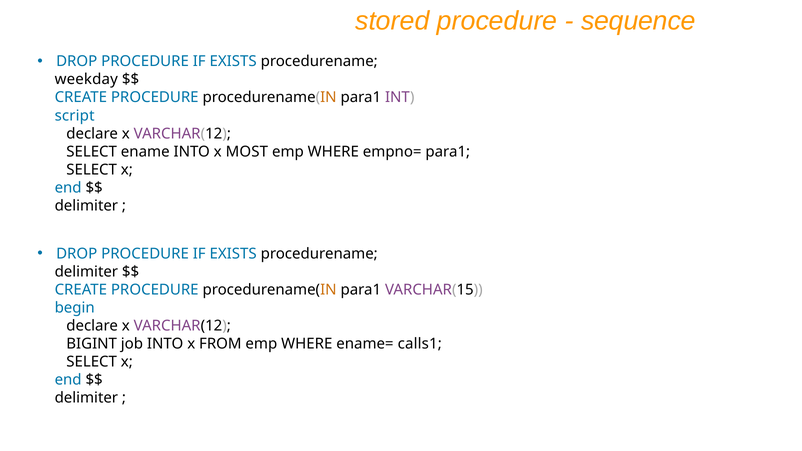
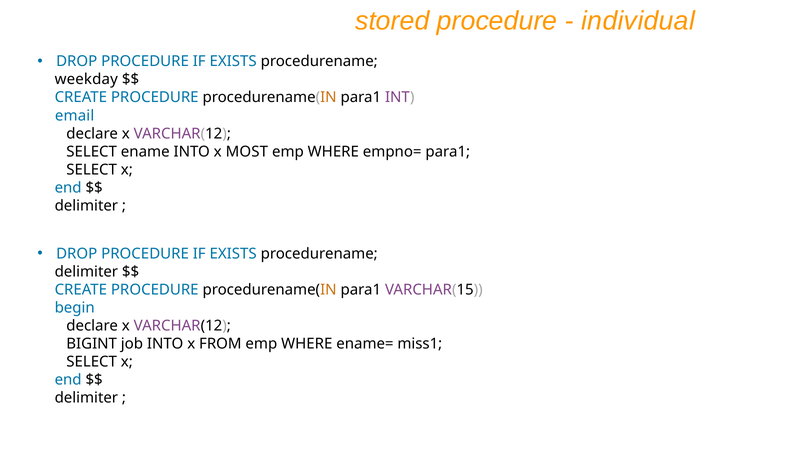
sequence: sequence -> individual
script: script -> email
calls1: calls1 -> miss1
